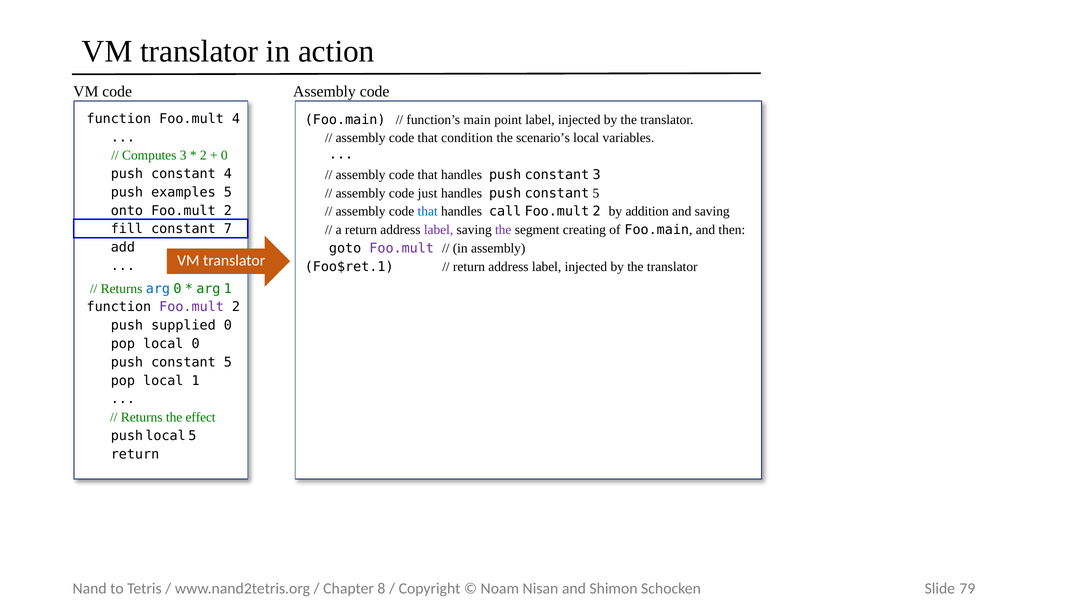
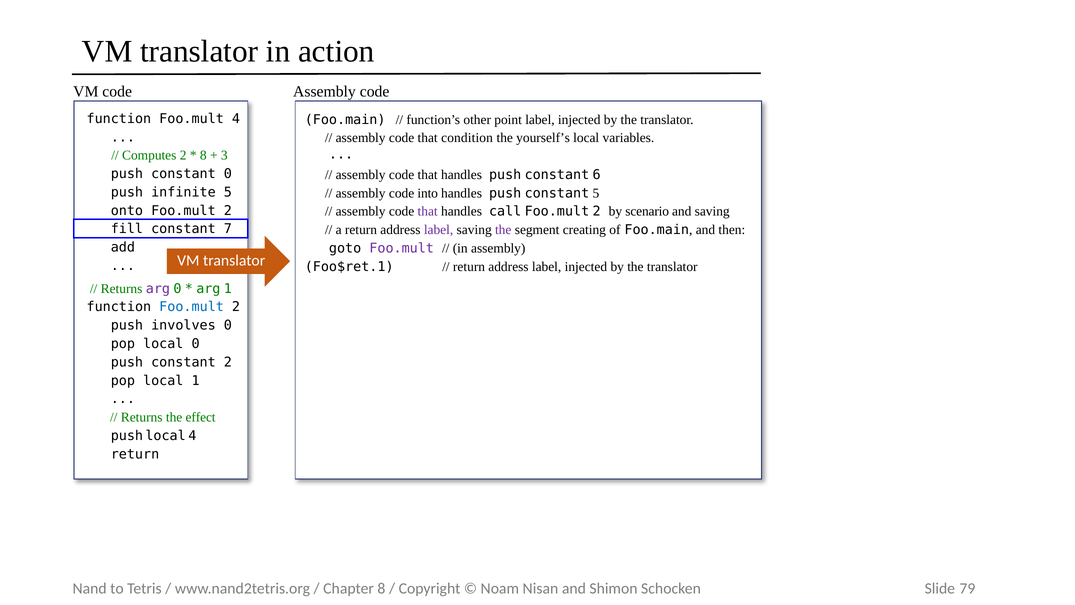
main: main -> other
scenario’s: scenario’s -> yourself’s
Computes 3: 3 -> 2
2 at (203, 155): 2 -> 8
0 at (224, 155): 0 -> 3
constant 4: 4 -> 0
constant 3: 3 -> 6
examples: examples -> infinite
just: just -> into
that at (428, 211) colour: blue -> purple
addition: addition -> scenario
arg at (158, 289) colour: blue -> purple
Foo.mult at (192, 307) colour: purple -> blue
supplied: supplied -> involves
5 at (228, 362): 5 -> 2
local 5: 5 -> 4
